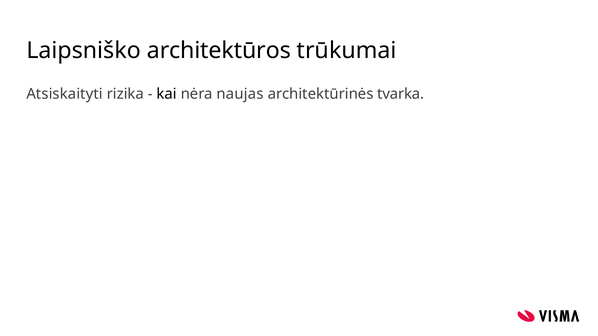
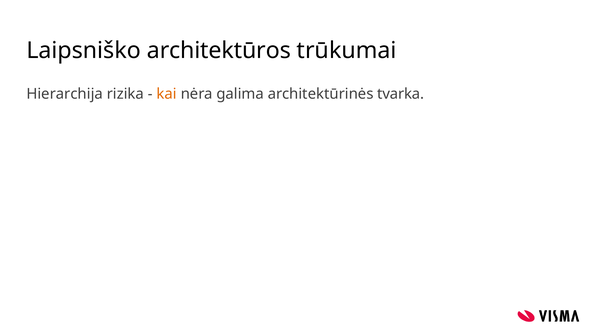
Atsiskaityti: Atsiskaityti -> Hierarchija
kai colour: black -> orange
naujas: naujas -> galima
